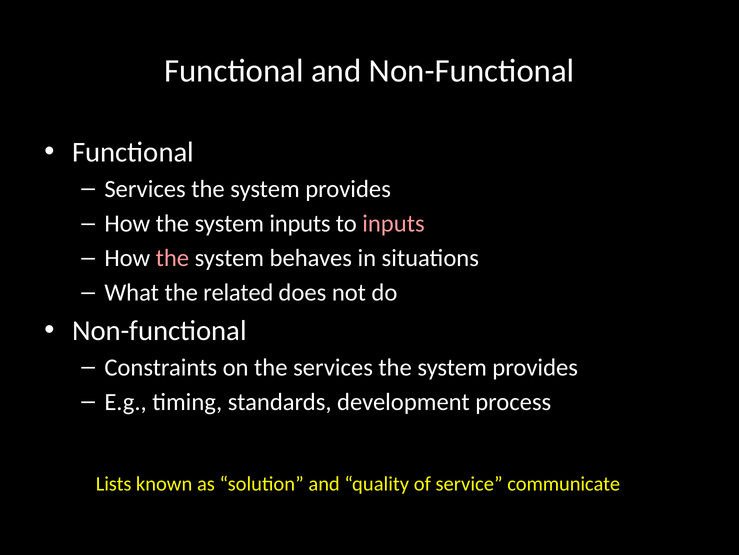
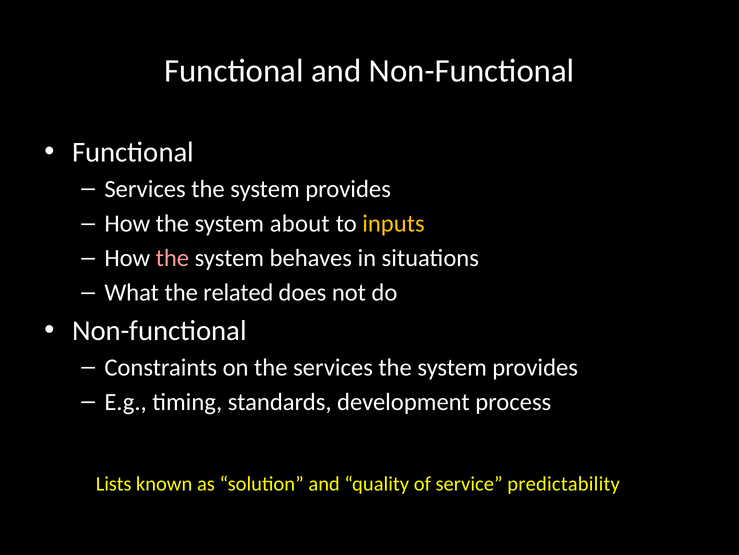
system inputs: inputs -> about
inputs at (393, 223) colour: pink -> yellow
communicate: communicate -> predictability
